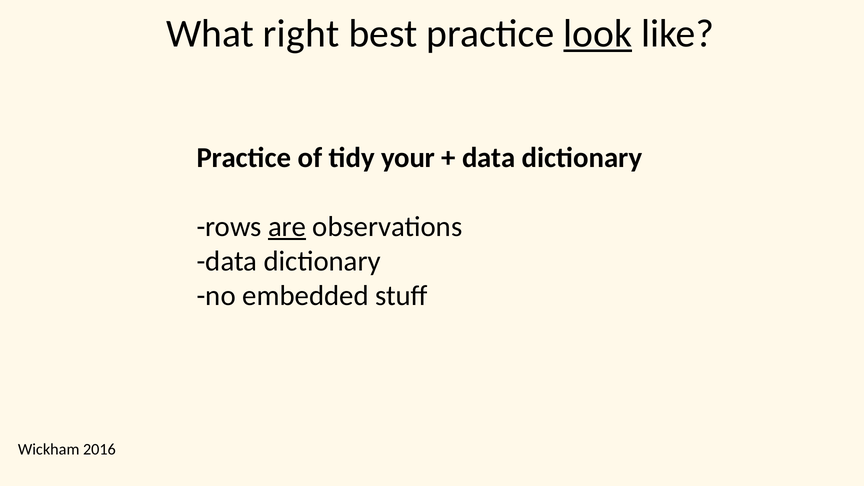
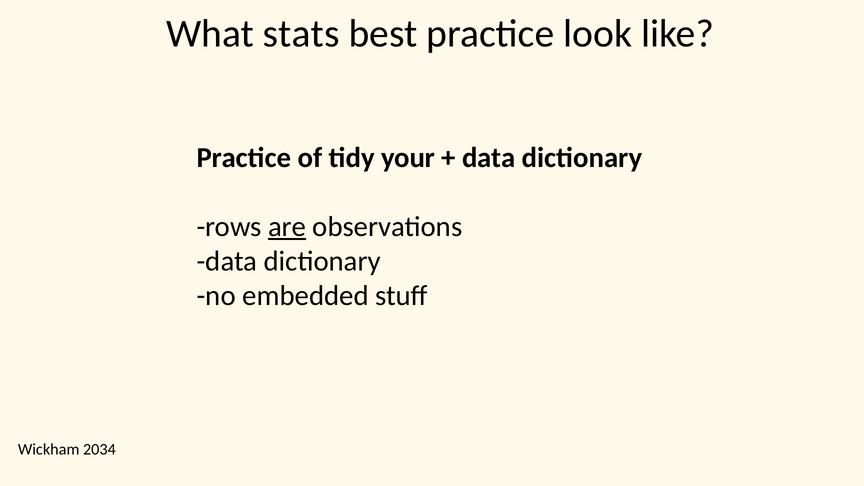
right: right -> stats
look underline: present -> none
2016: 2016 -> 2034
